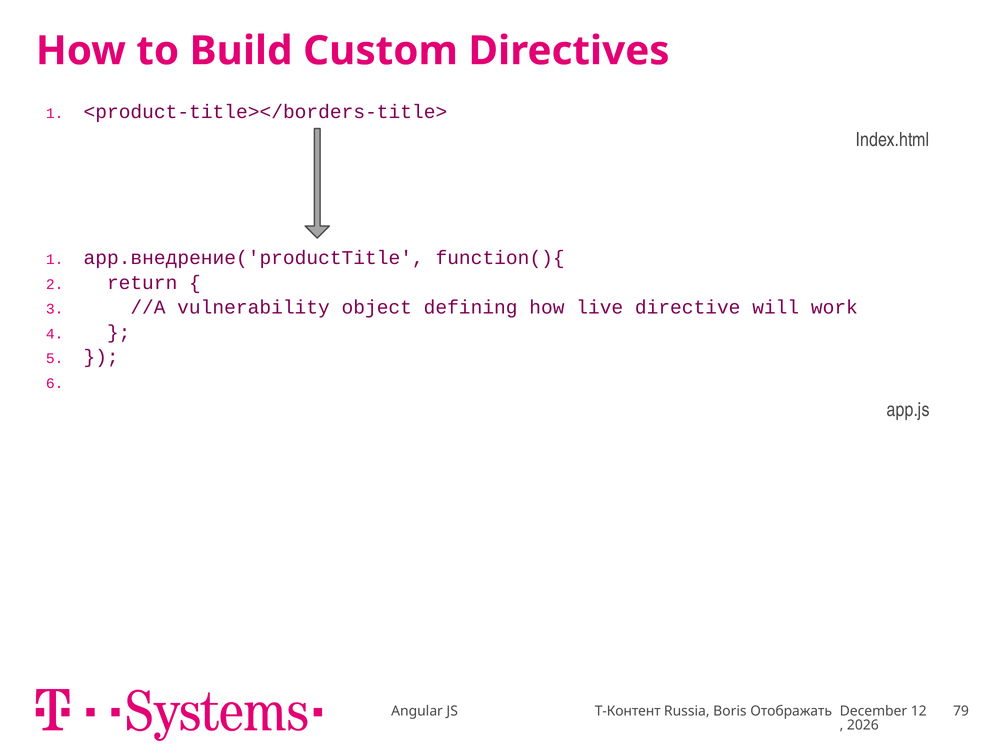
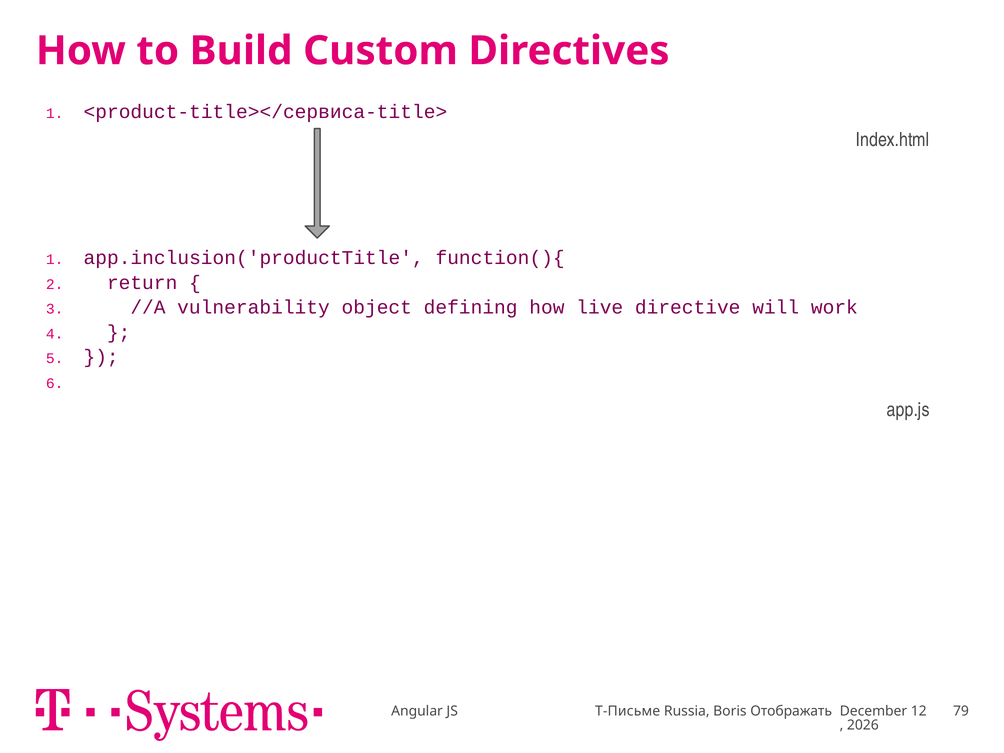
<product-title></borders-title>: <product-title></borders-title> -> <product-title></сервиса-title>
app.внедрение('productTitle: app.внедрение('productTitle -> app.inclusion('productTitle
T-Контент: T-Контент -> T-Письме
